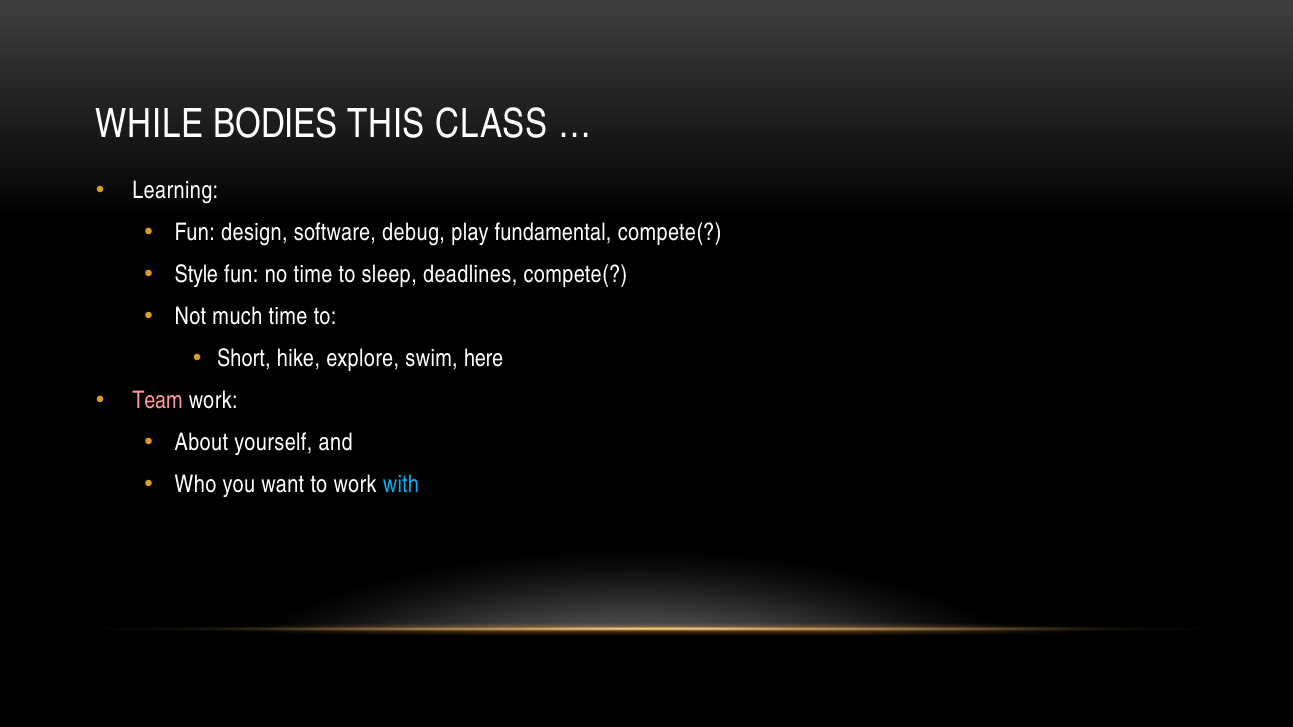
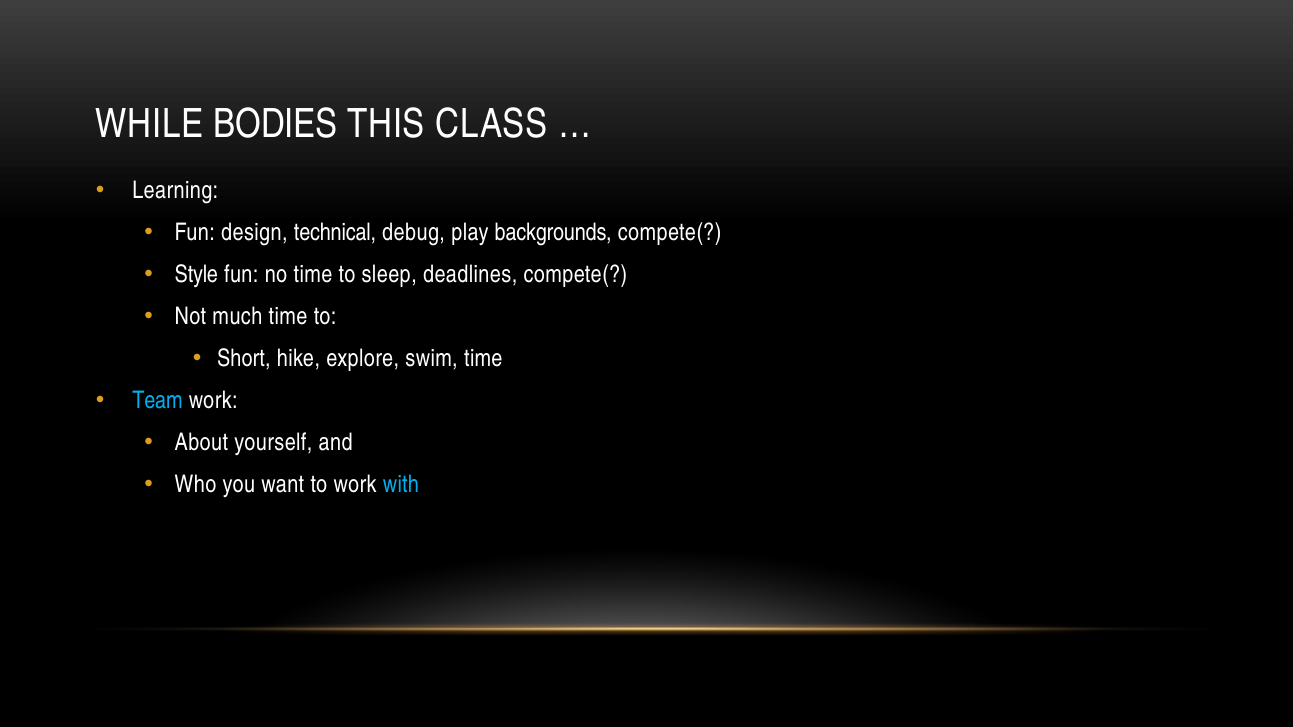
software: software -> technical
fundamental: fundamental -> backgrounds
swim here: here -> time
Team colour: pink -> light blue
